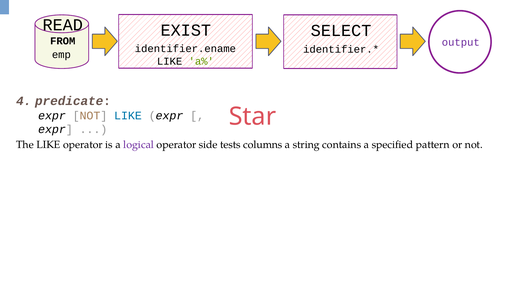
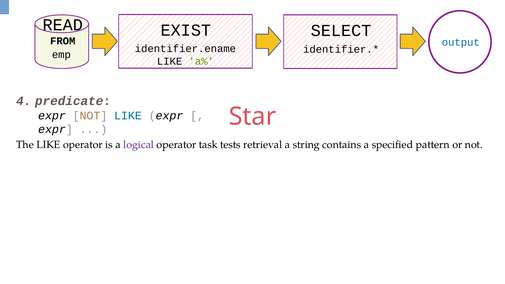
output colour: purple -> blue
side: side -> task
columns: columns -> retrieval
